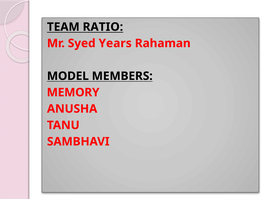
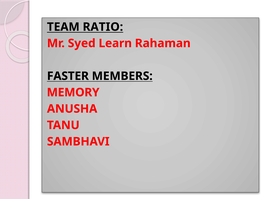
Years: Years -> Learn
MODEL: MODEL -> FASTER
